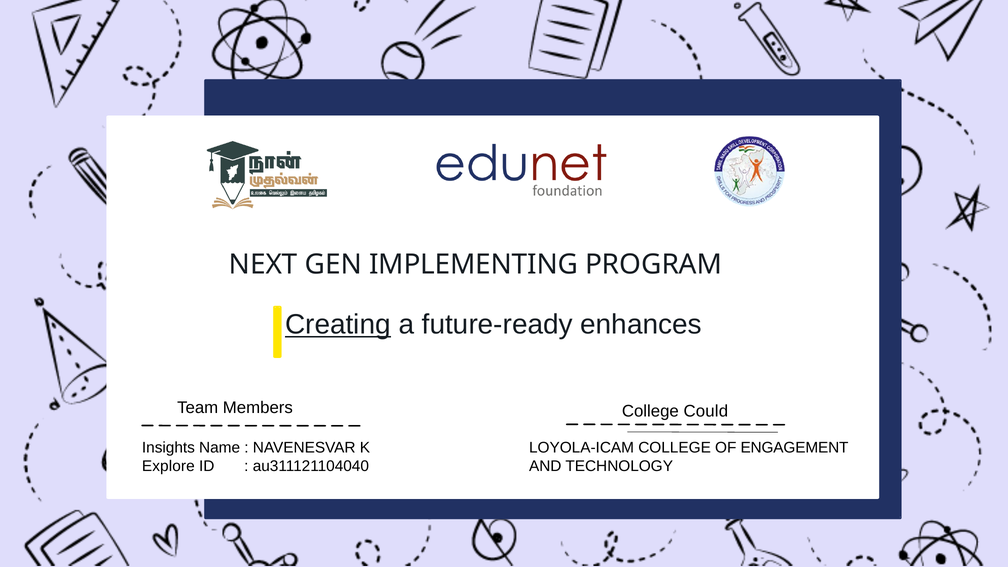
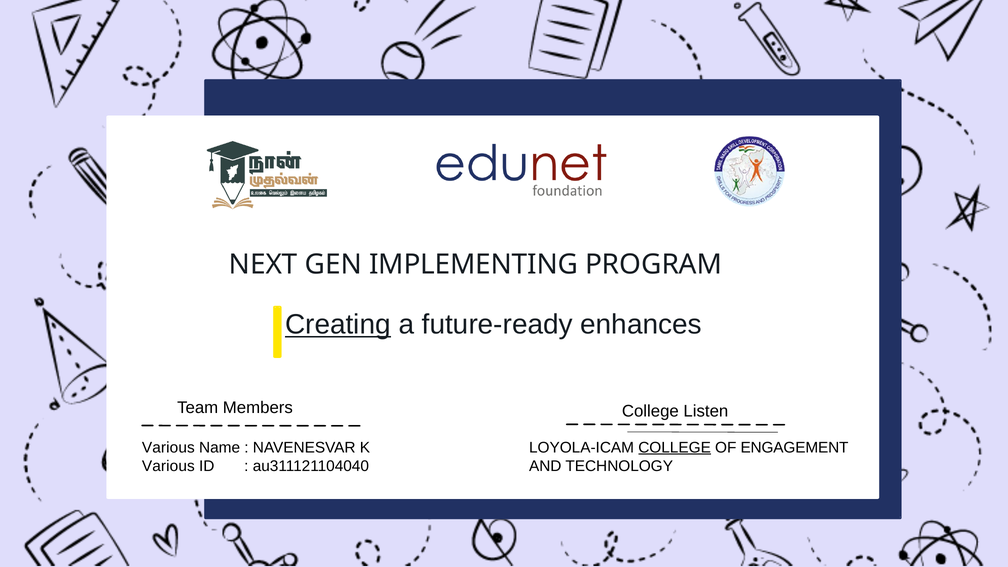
Could: Could -> Listen
Insights at (168, 447): Insights -> Various
COLLEGE at (675, 447) underline: none -> present
Explore at (168, 466): Explore -> Various
